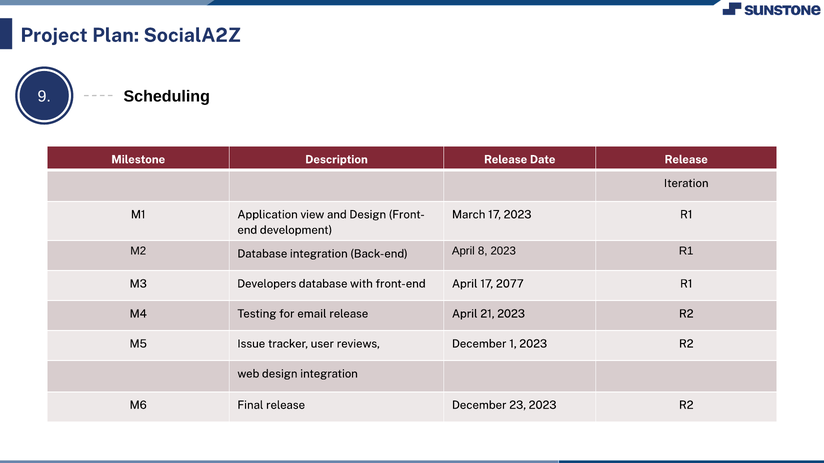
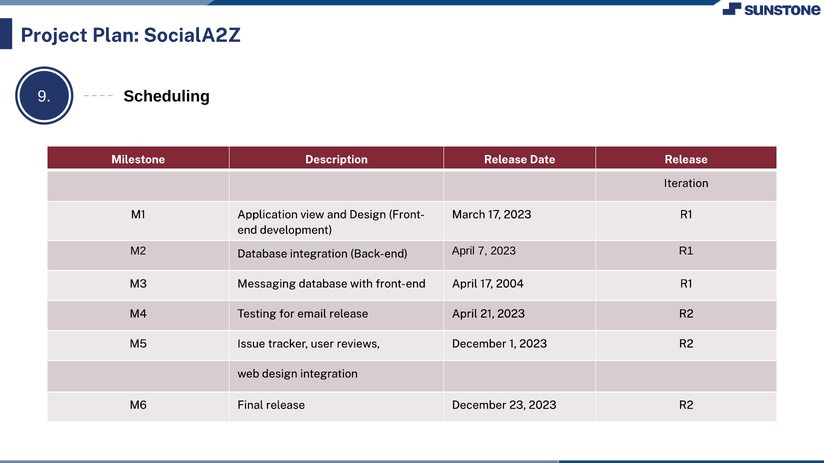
8: 8 -> 7
Developers: Developers -> Messaging
2077: 2077 -> 2004
